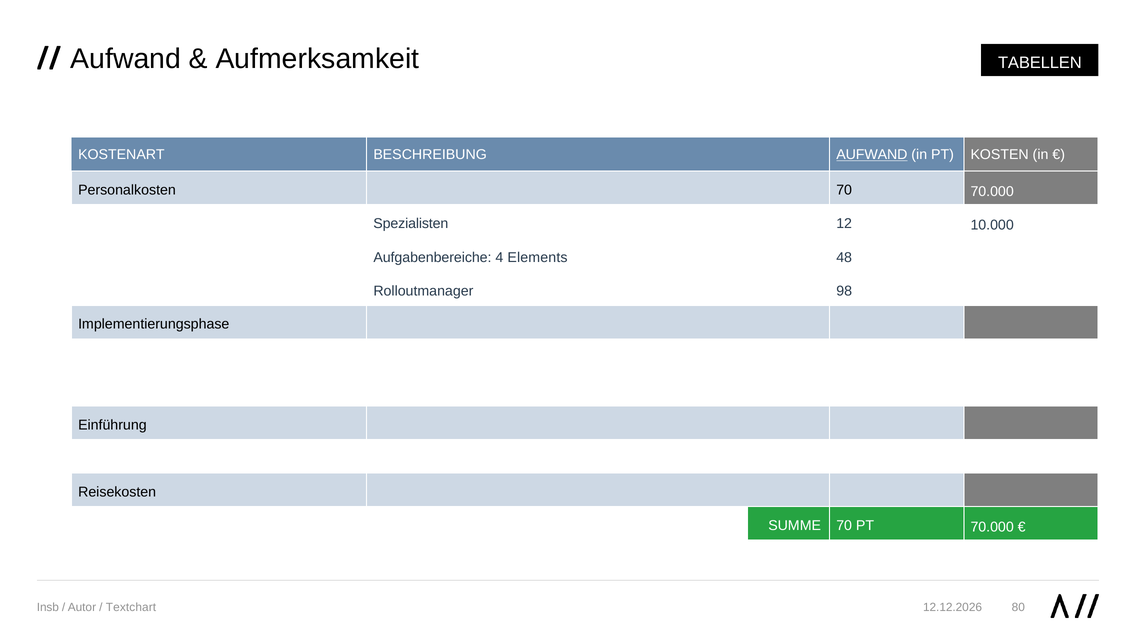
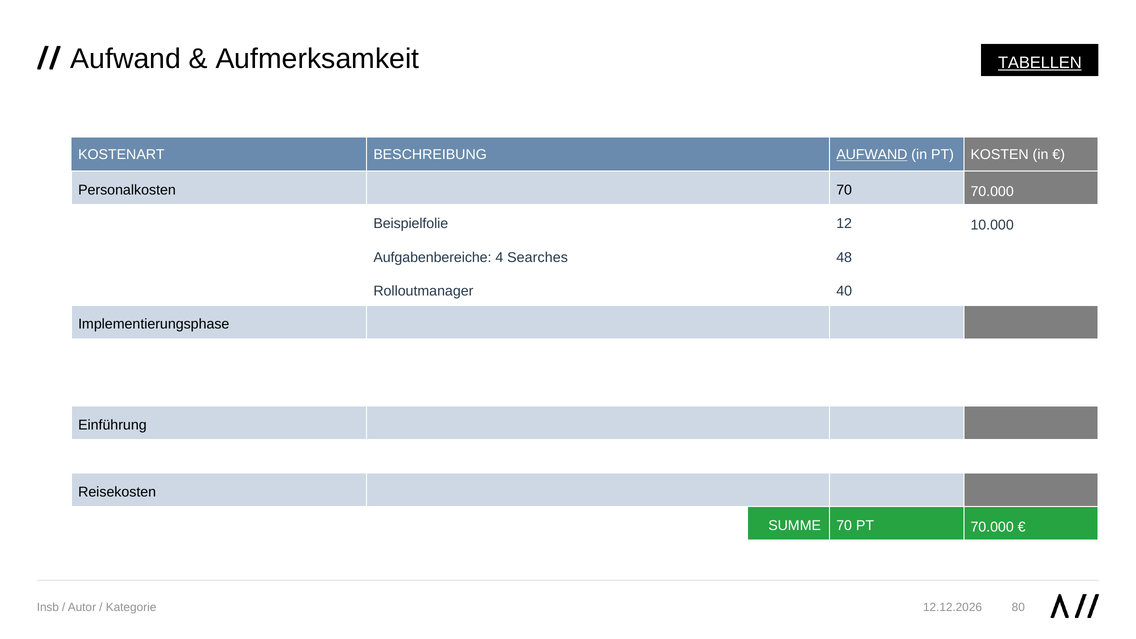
TABELLEN underline: none -> present
Spezialisten: Spezialisten -> Beispielfolie
Elements: Elements -> Searches
98: 98 -> 40
Textchart: Textchart -> Kategorie
